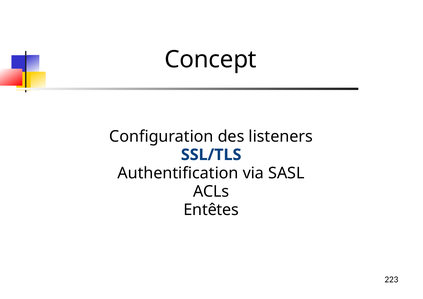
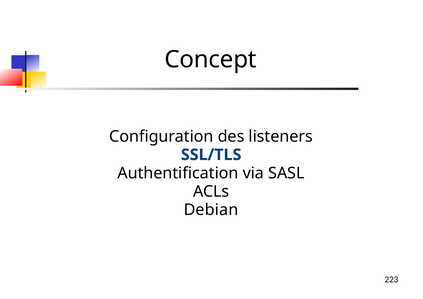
Entêtes: Entêtes -> Debian
